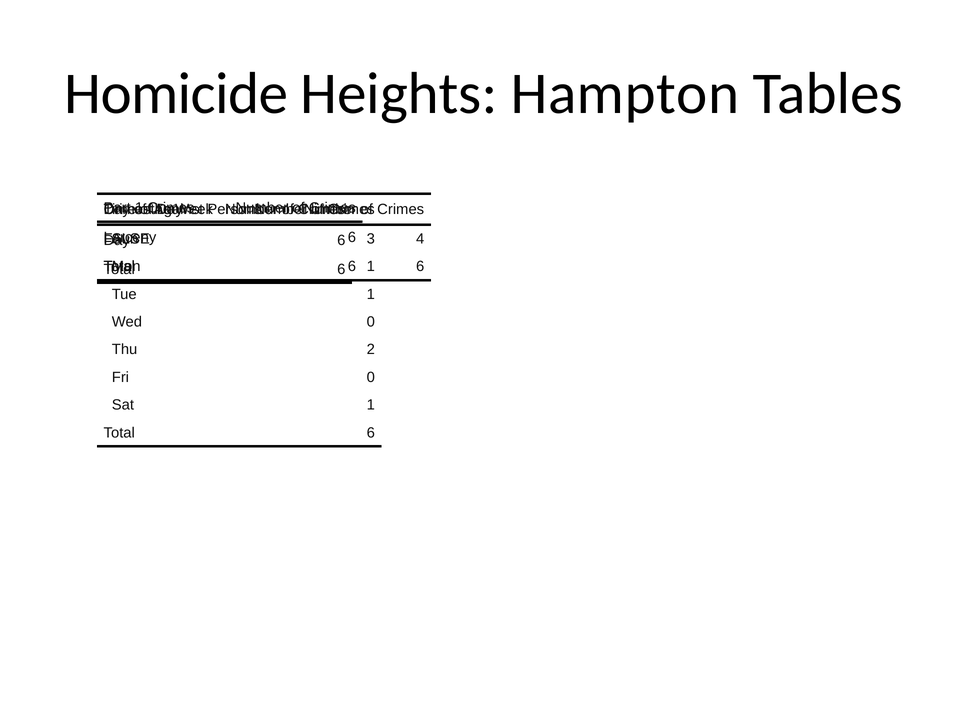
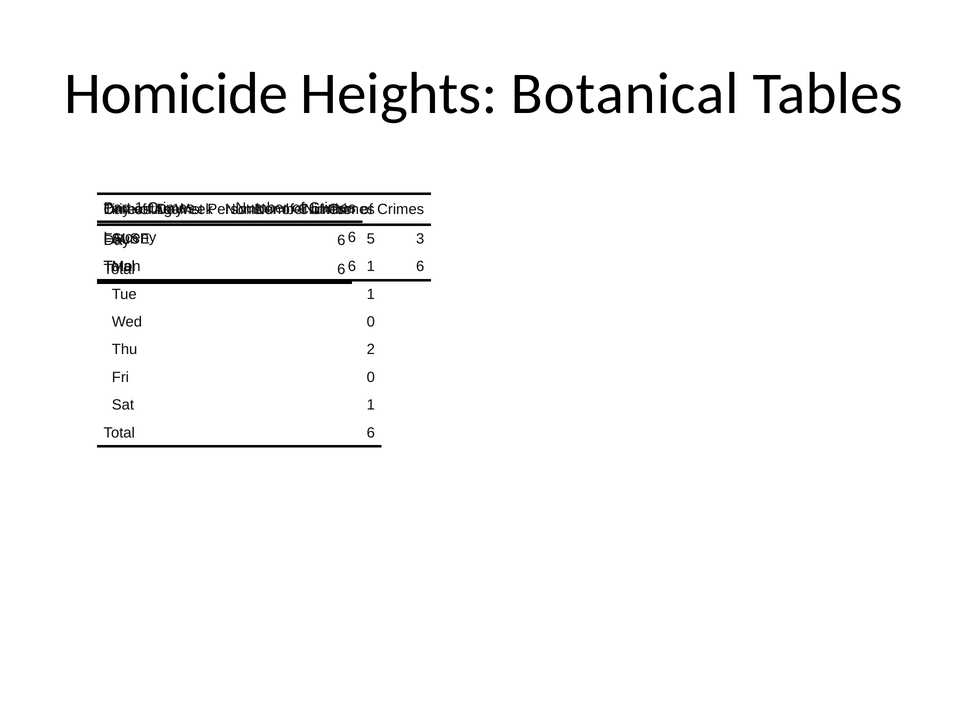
Hampton: Hampton -> Botanical
3: 3 -> 5
4: 4 -> 3
